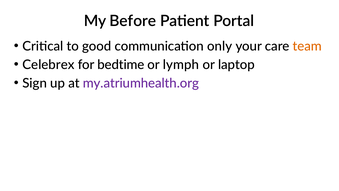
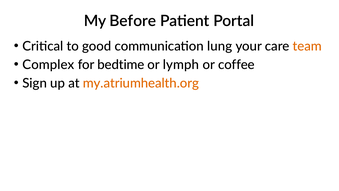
only: only -> lung
Celebrex: Celebrex -> Complex
laptop: laptop -> coffee
my.atriumhealth.org colour: purple -> orange
